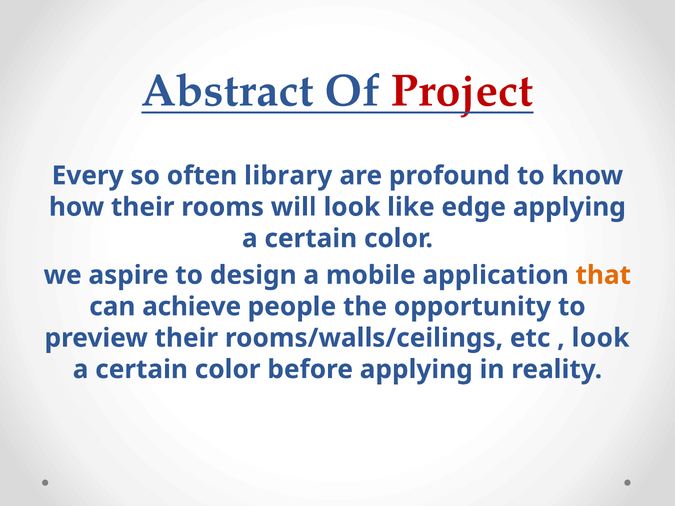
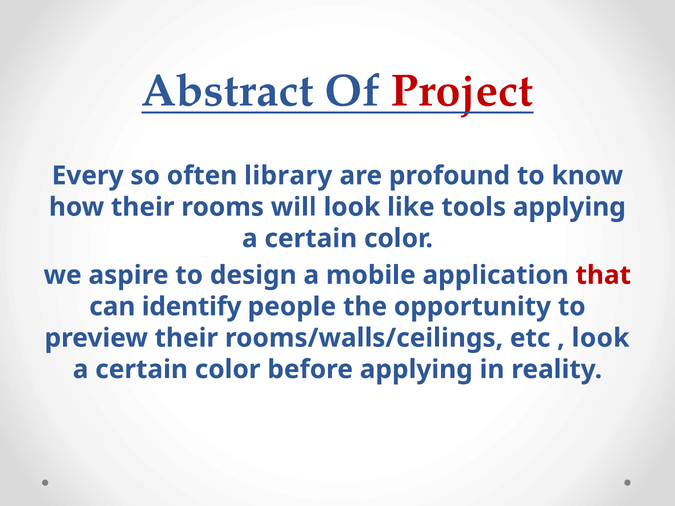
edge: edge -> tools
that colour: orange -> red
achieve: achieve -> identify
